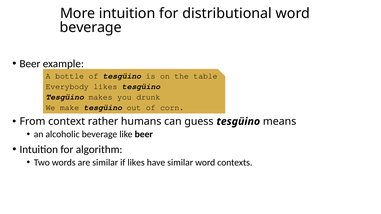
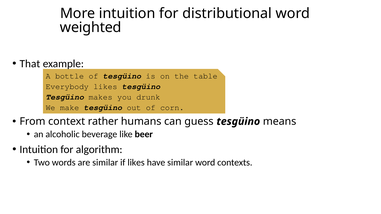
beverage at (91, 27): beverage -> weighted
Beer at (30, 64): Beer -> That
